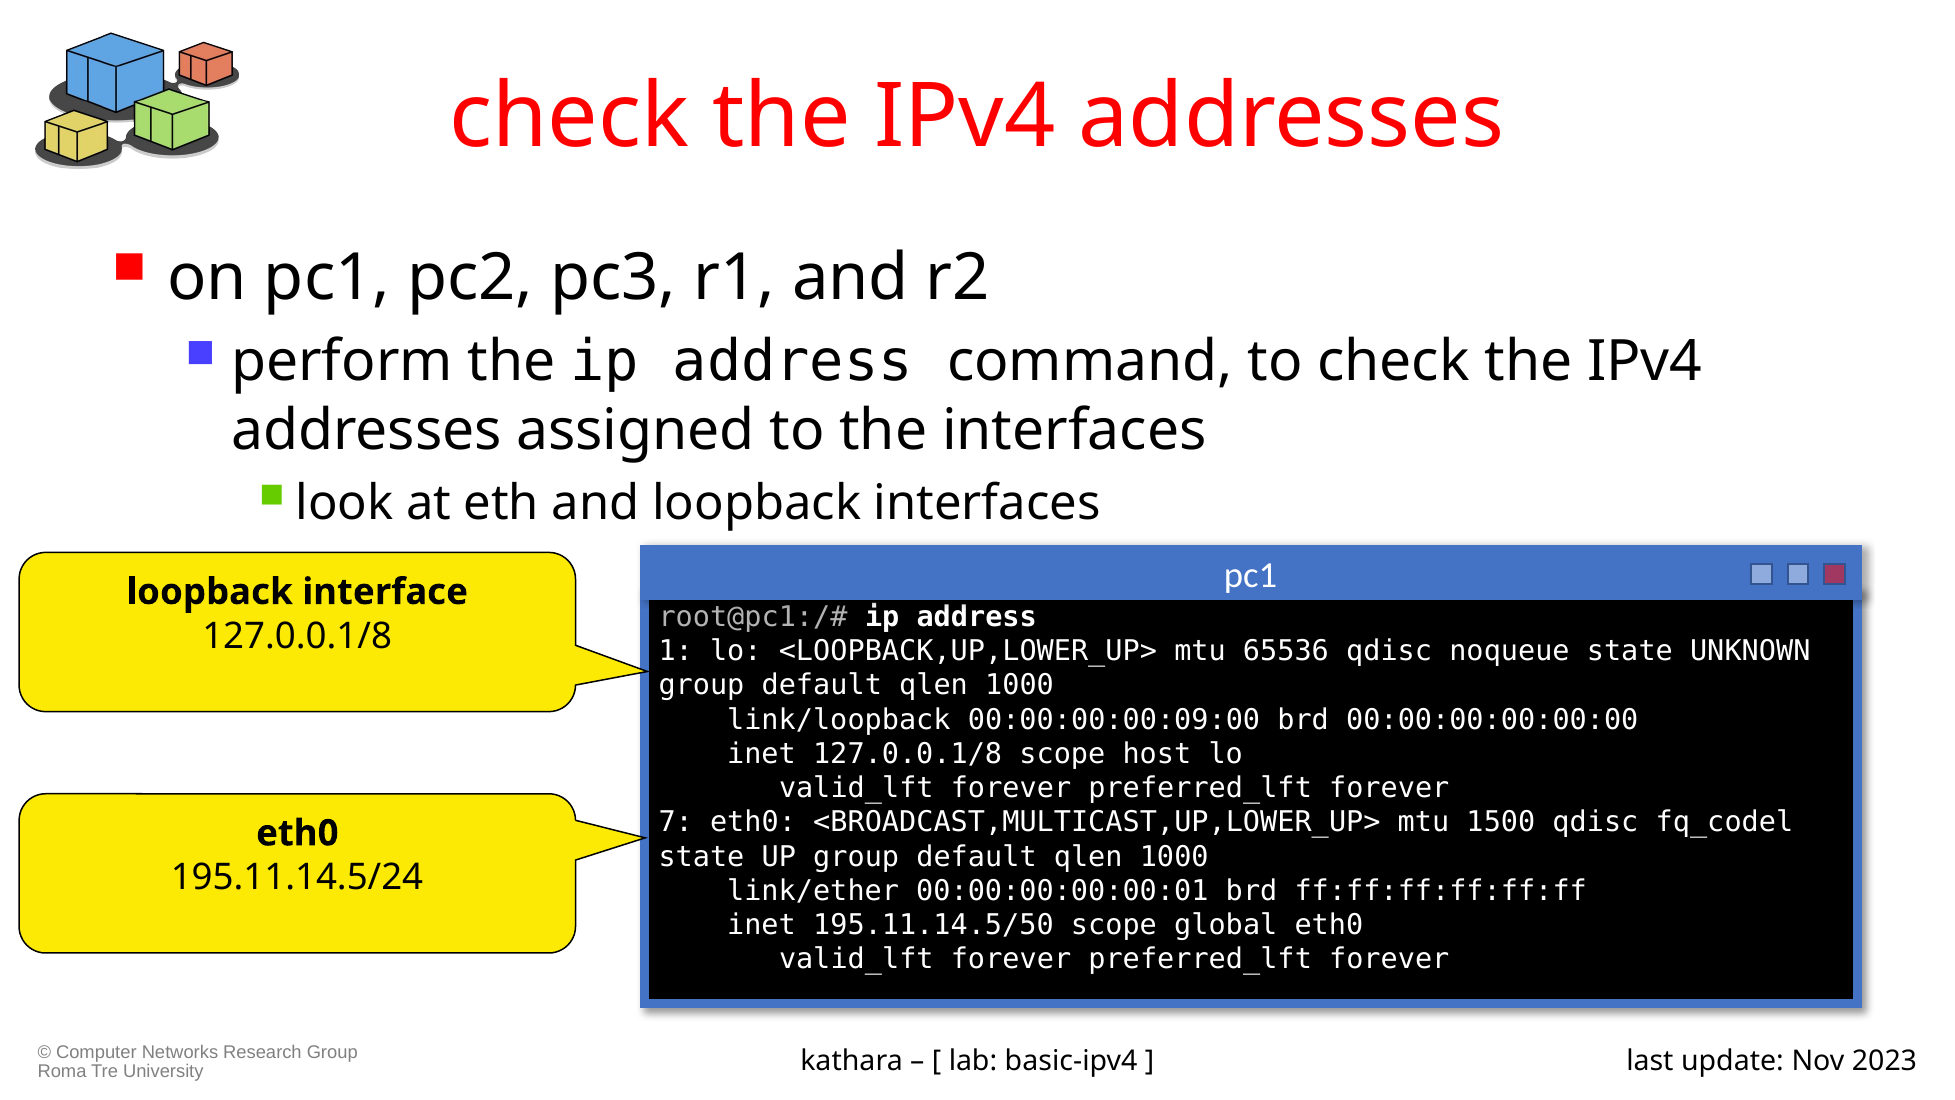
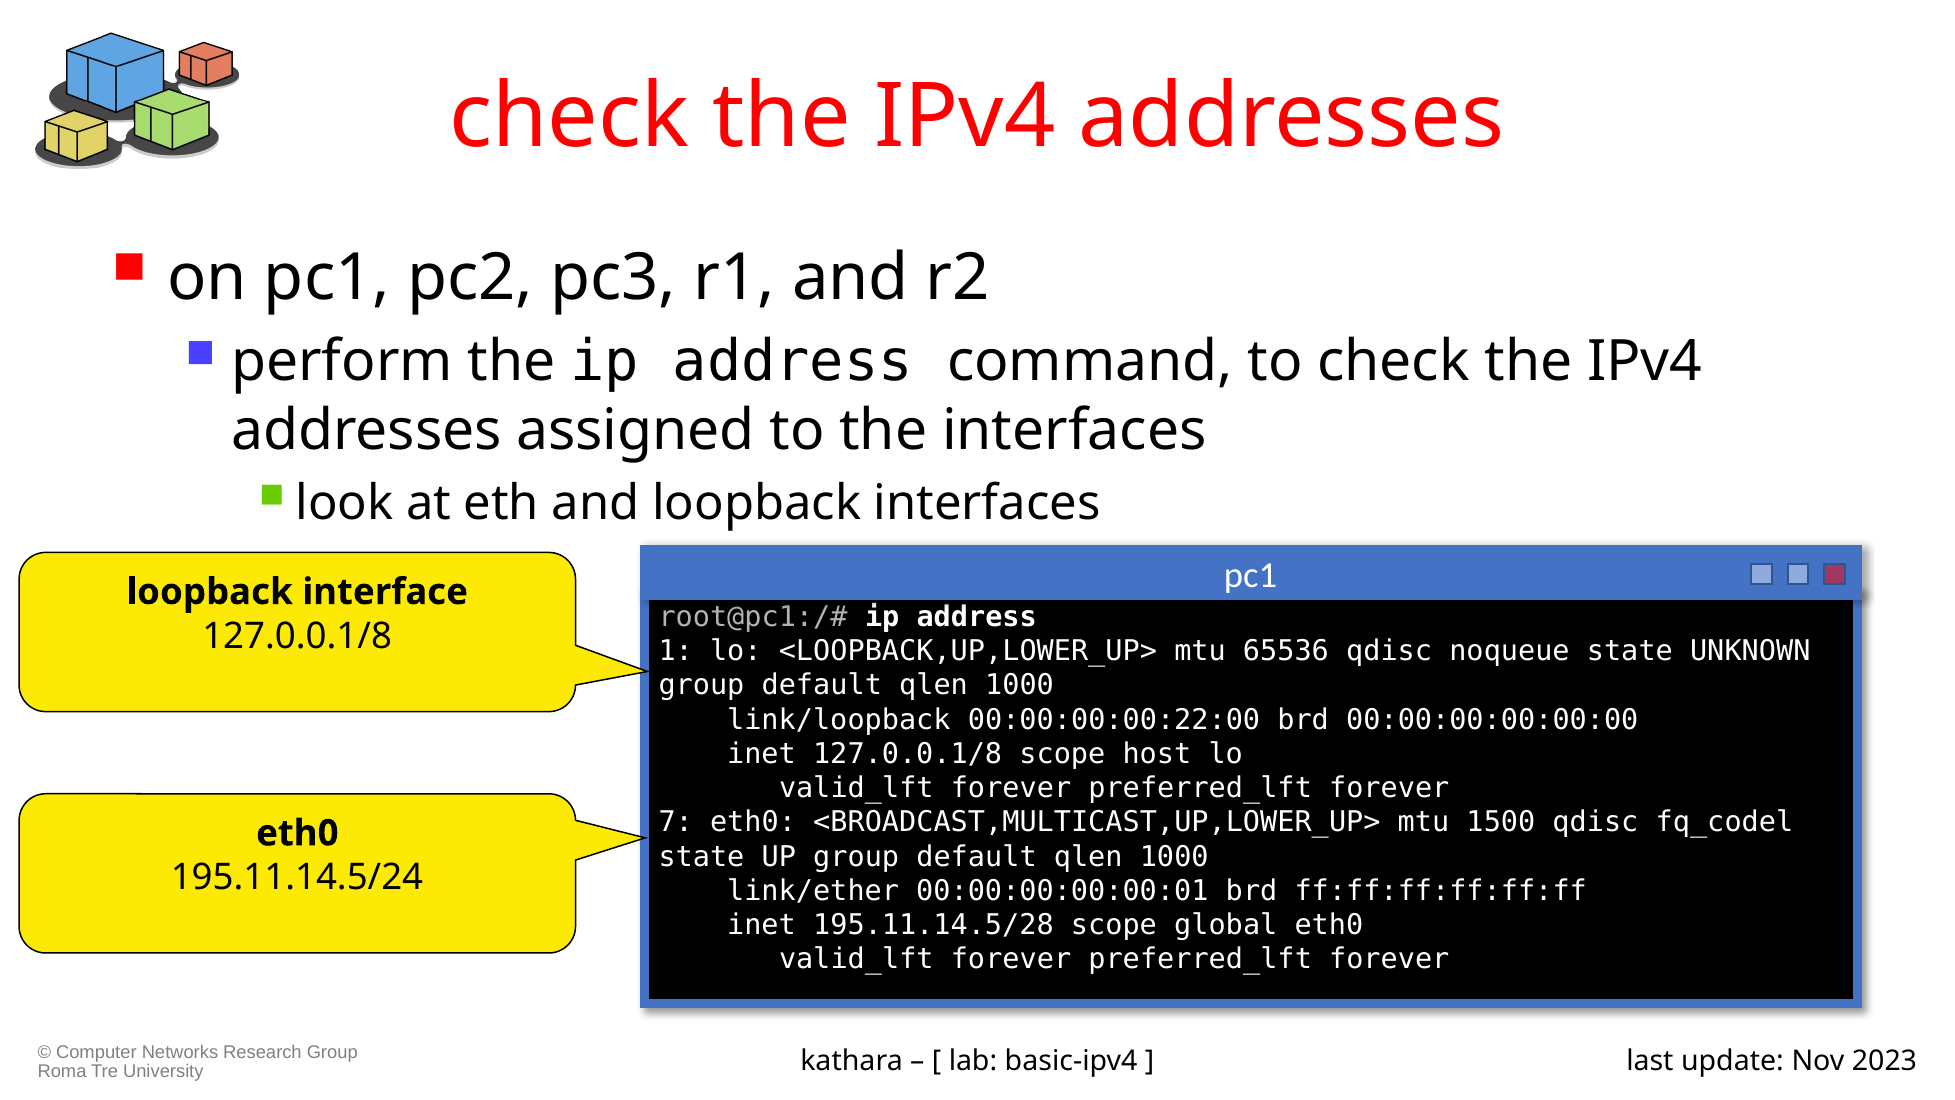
00:00:00:00:09:00: 00:00:00:00:09:00 -> 00:00:00:00:22:00
195.11.14.5/50: 195.11.14.5/50 -> 195.11.14.5/28
